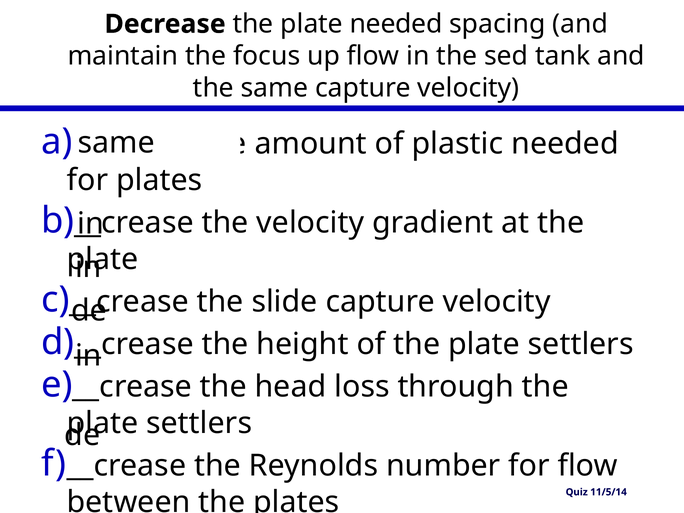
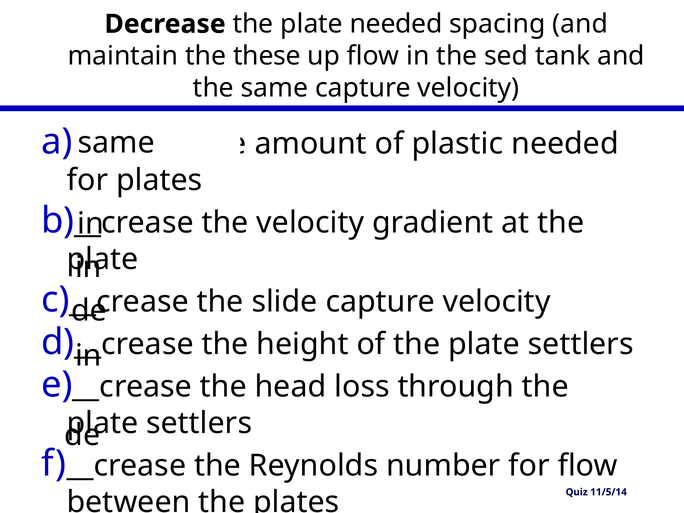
focus: focus -> these
